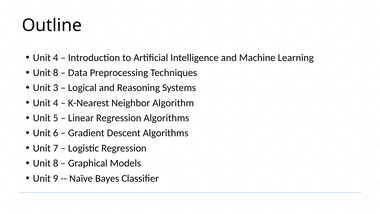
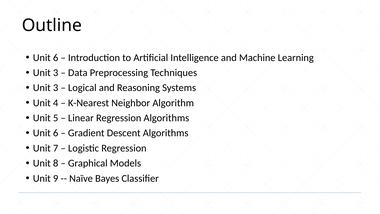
4 at (56, 58): 4 -> 6
8 at (56, 73): 8 -> 3
